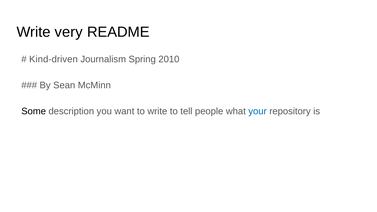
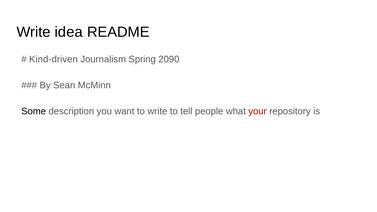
very: very -> idea
2010: 2010 -> 2090
your colour: blue -> red
